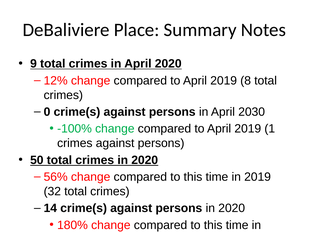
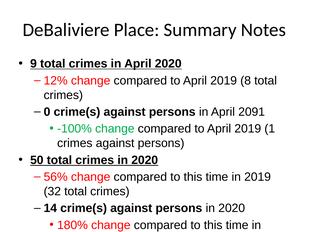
2030: 2030 -> 2091
